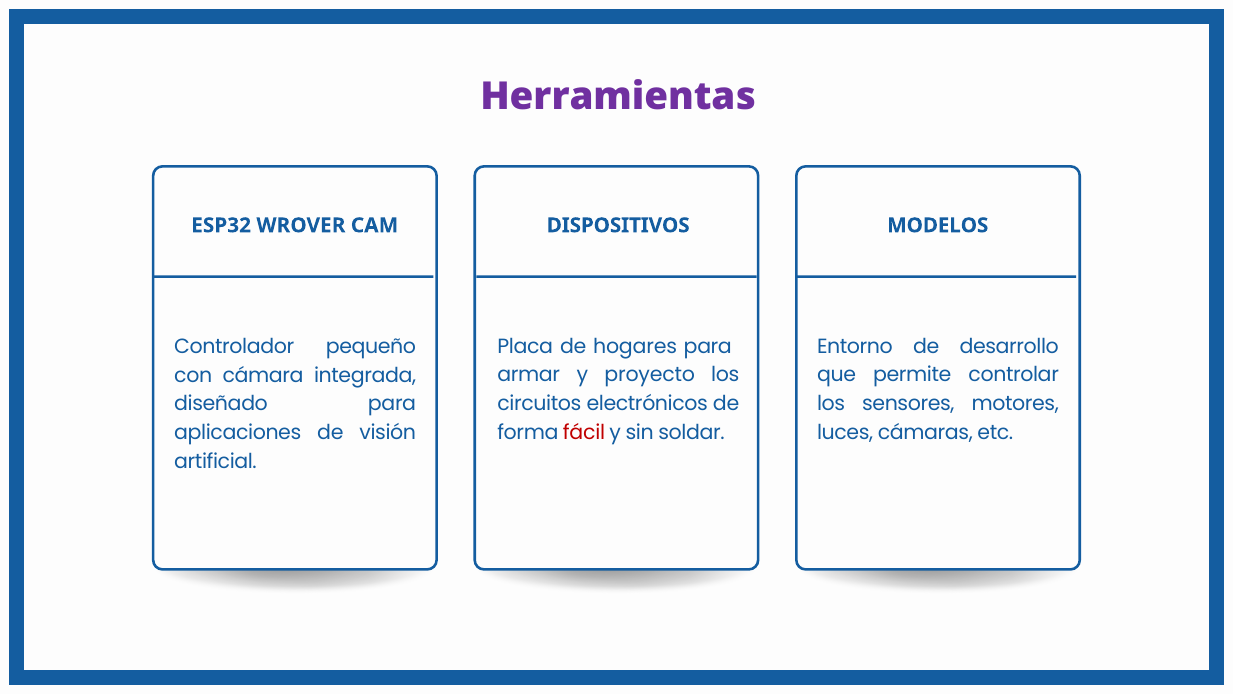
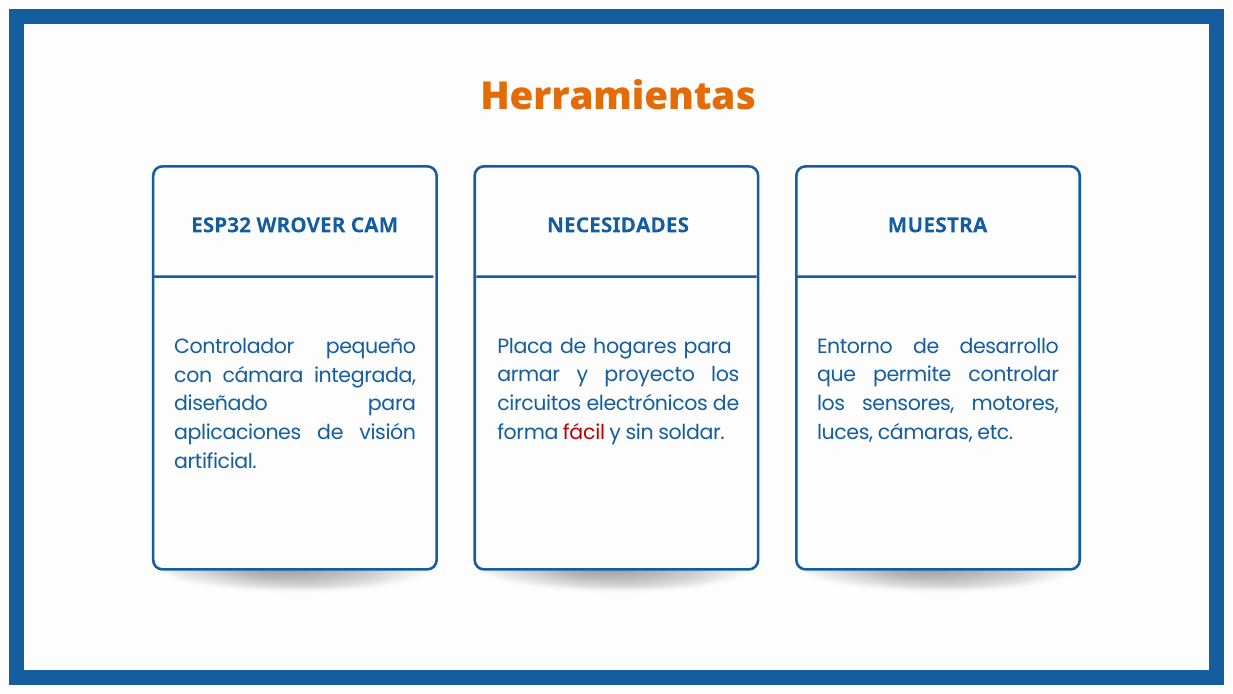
Herramientas colour: purple -> orange
DISPOSITIVOS: DISPOSITIVOS -> NECESIDADES
MODELOS: MODELOS -> MUESTRA
